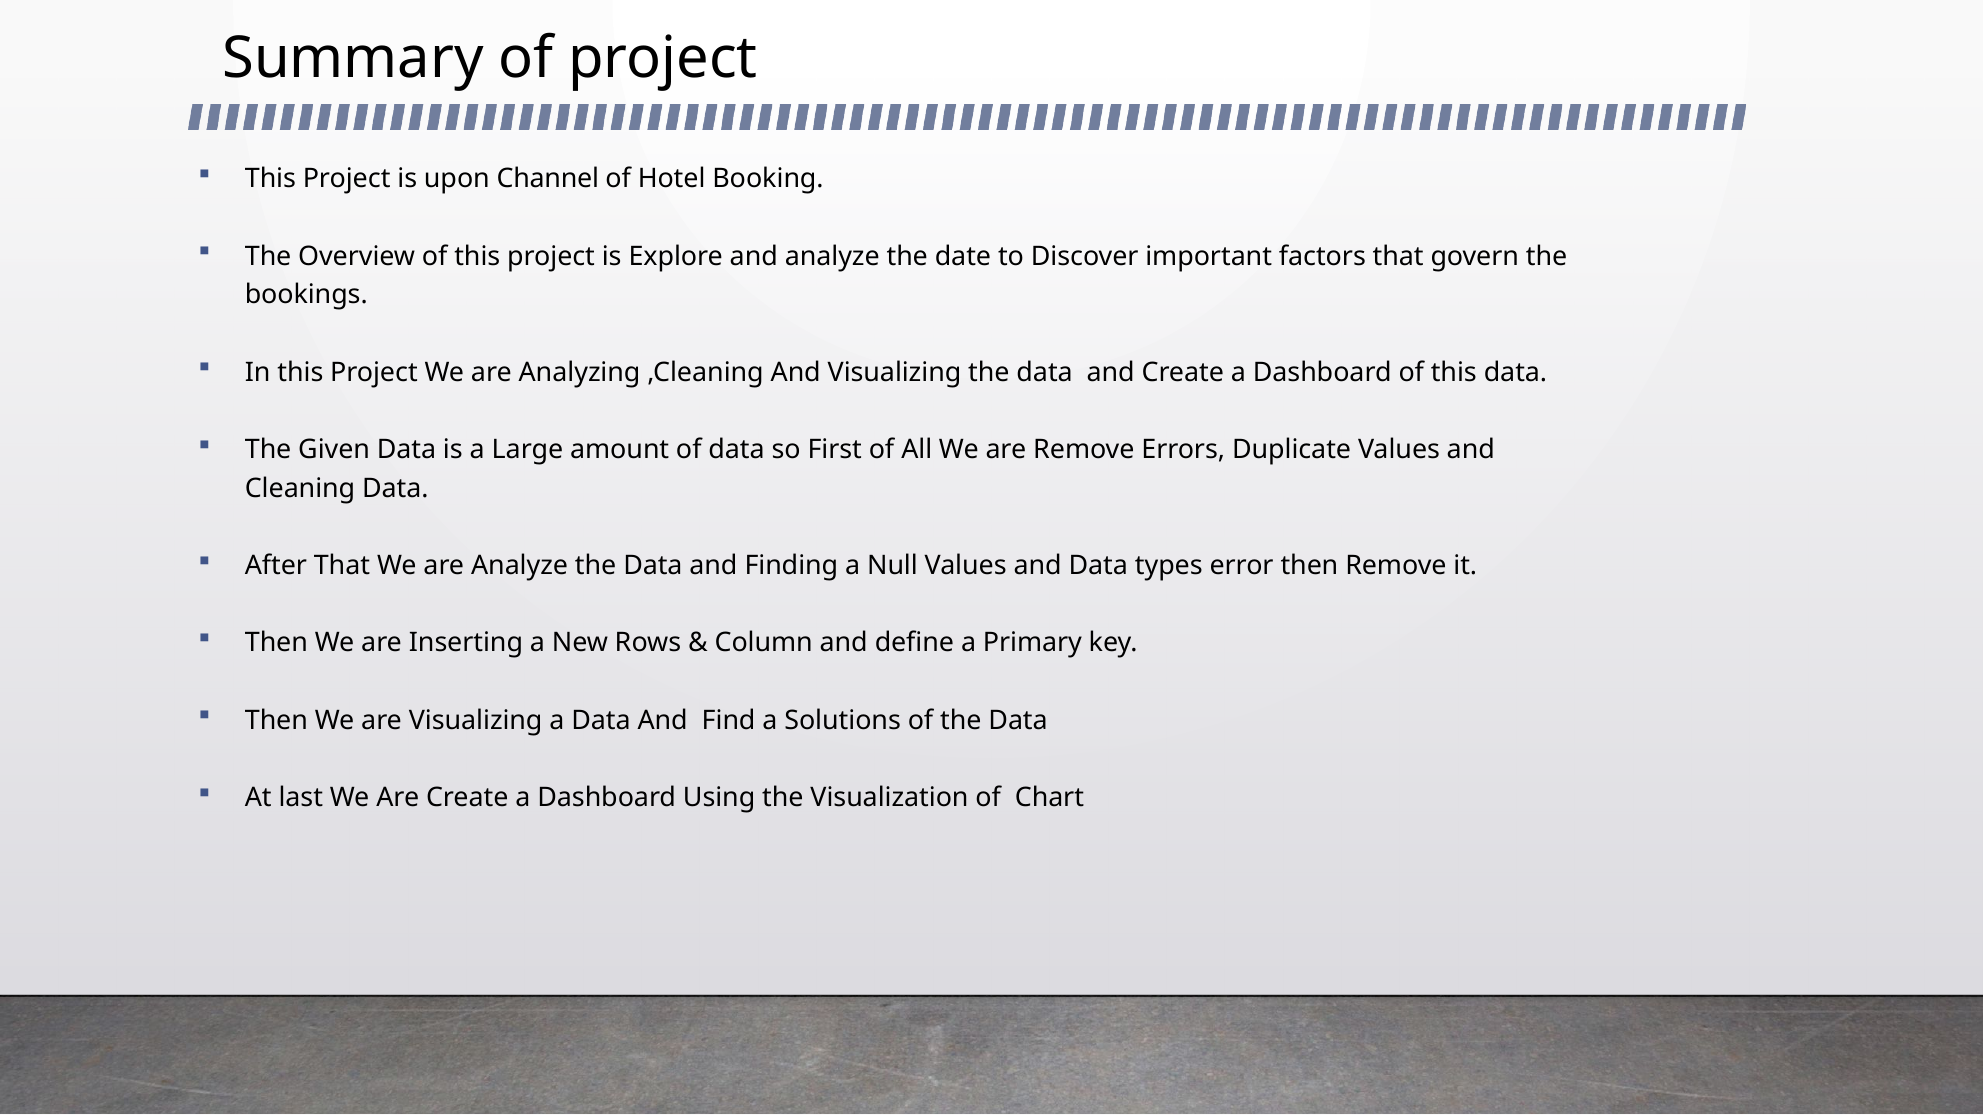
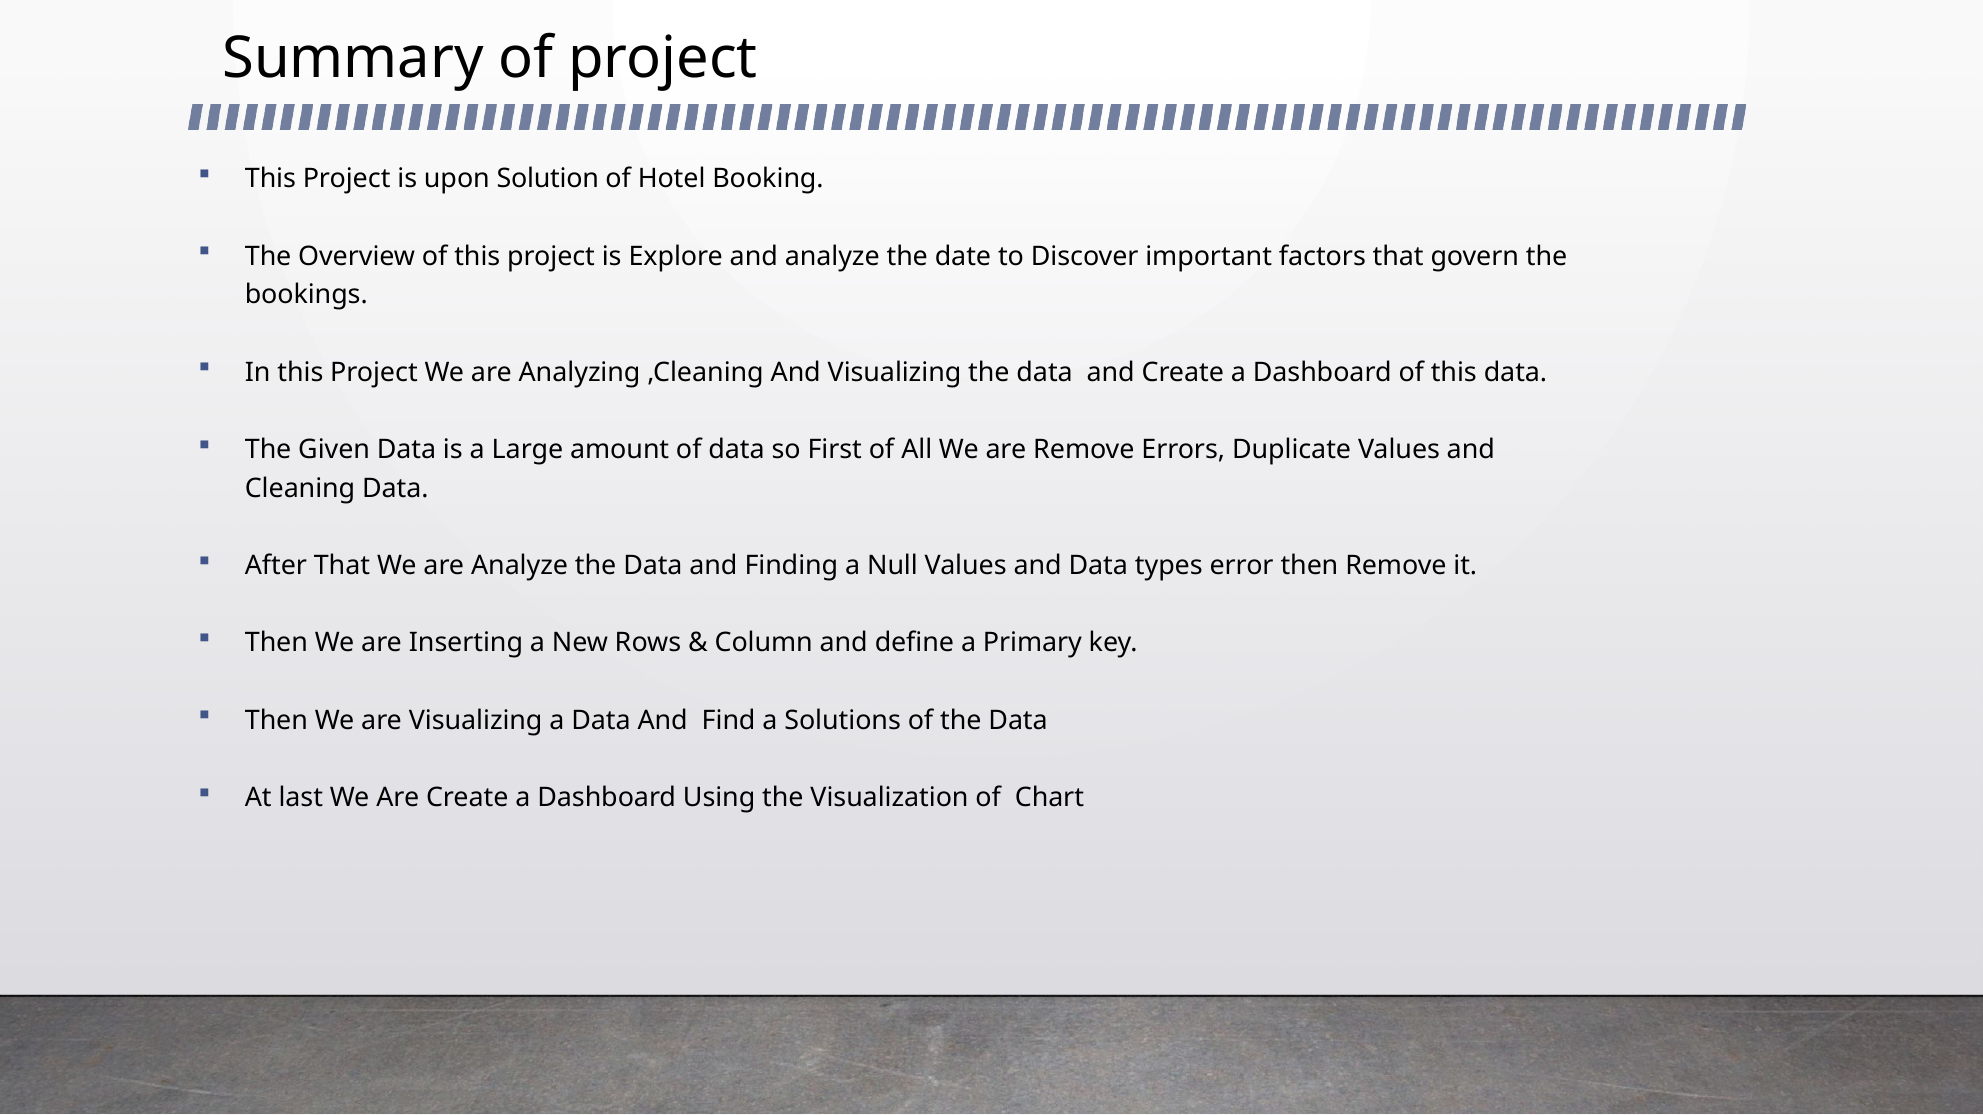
Channel: Channel -> Solution
